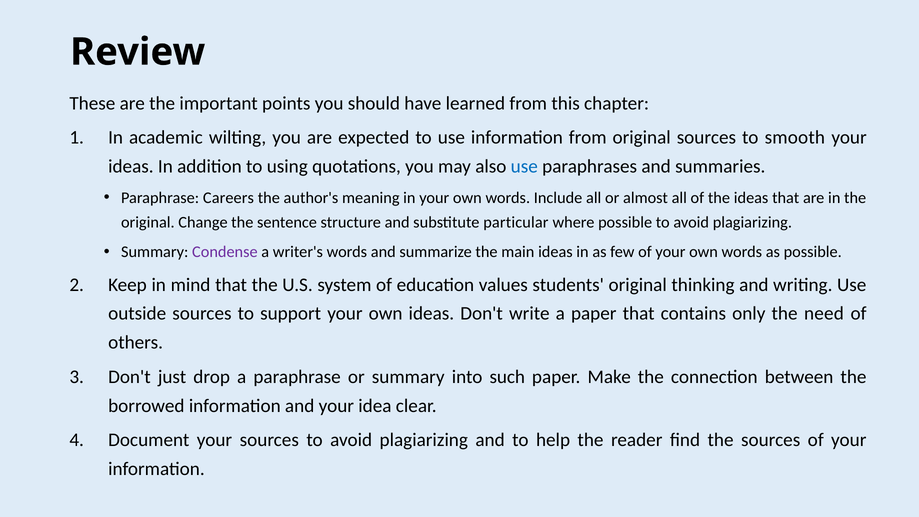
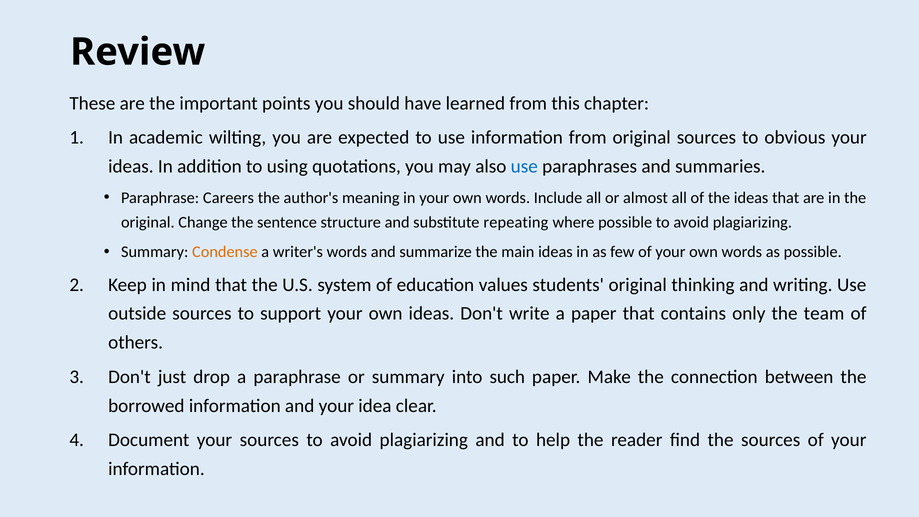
smooth: smooth -> obvious
particular: particular -> repeating
Condense colour: purple -> orange
need: need -> team
